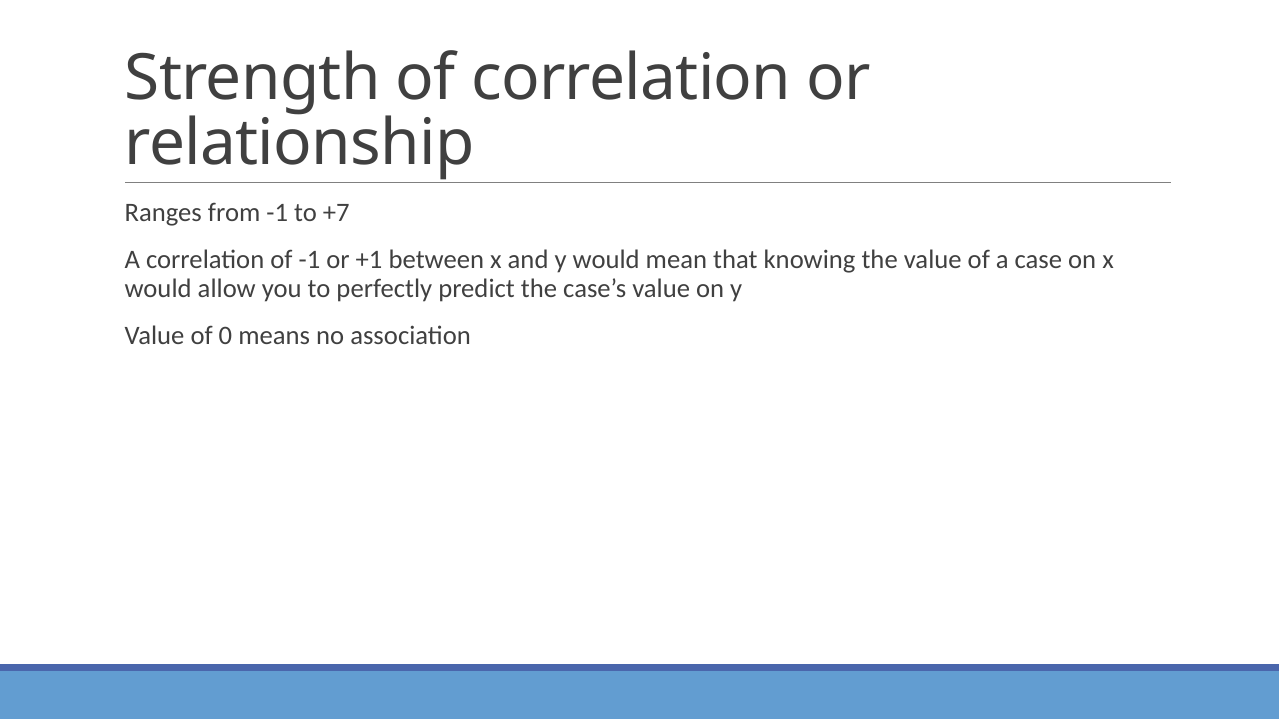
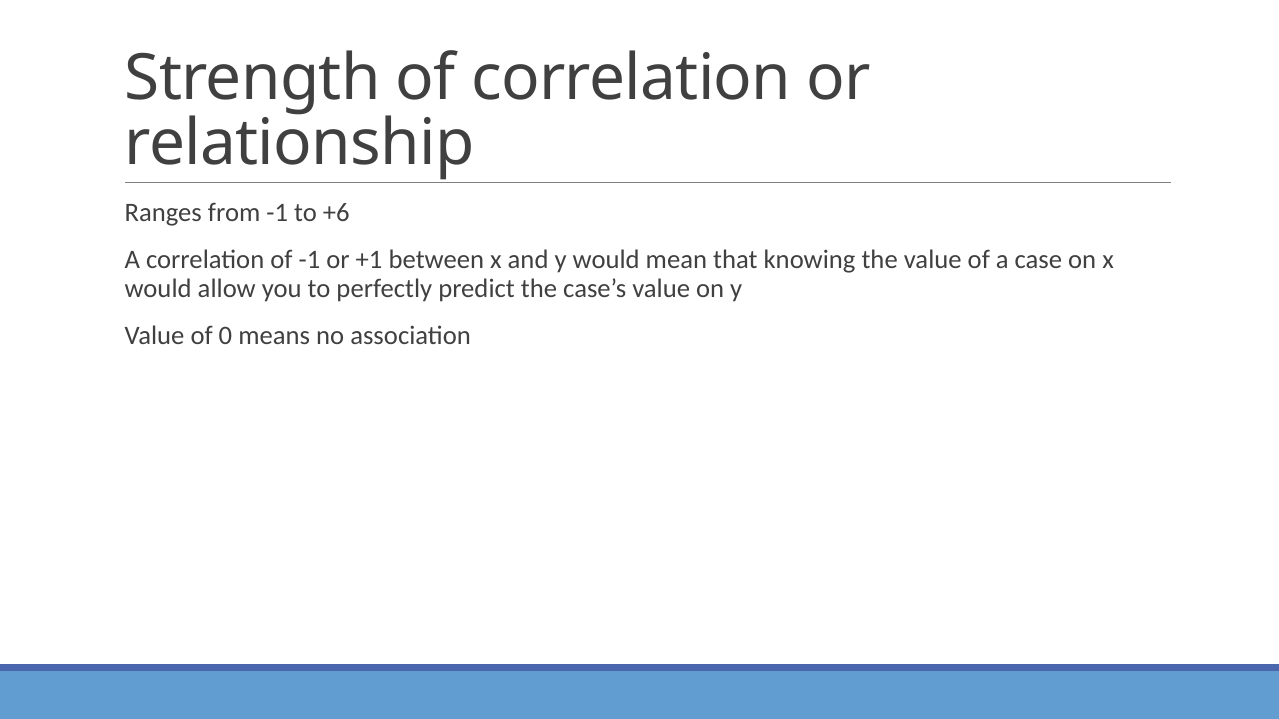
+7: +7 -> +6
